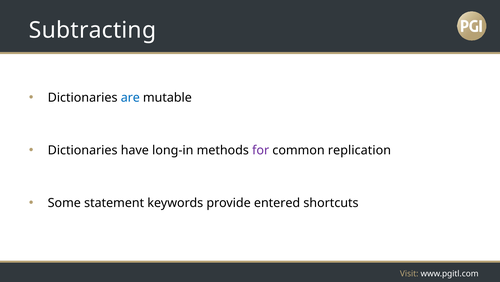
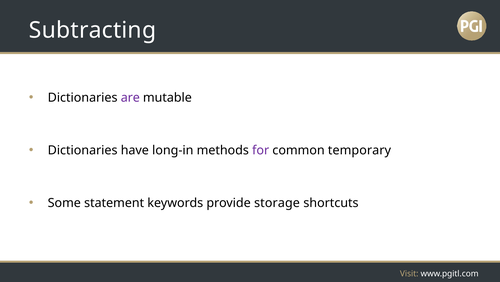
are colour: blue -> purple
replication: replication -> temporary
entered: entered -> storage
